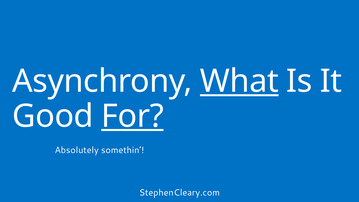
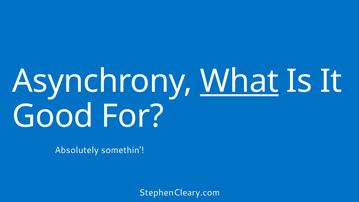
For underline: present -> none
